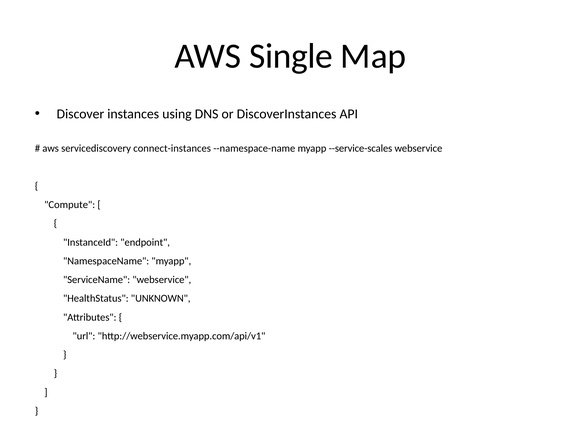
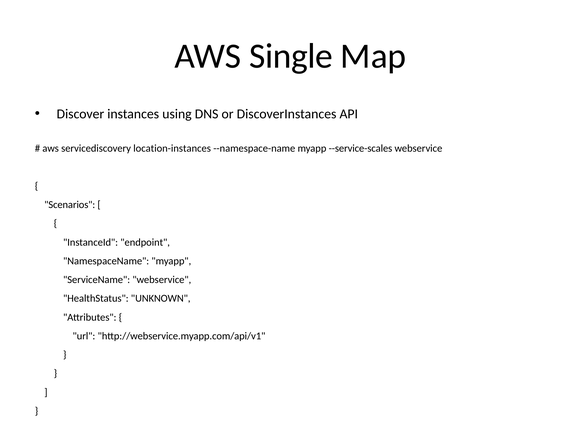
connect-instances: connect-instances -> location-instances
Compute: Compute -> Scenarios
